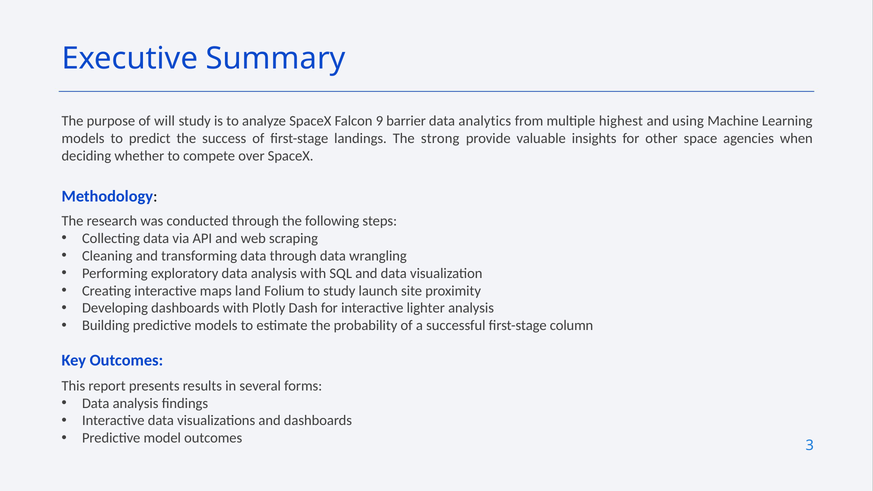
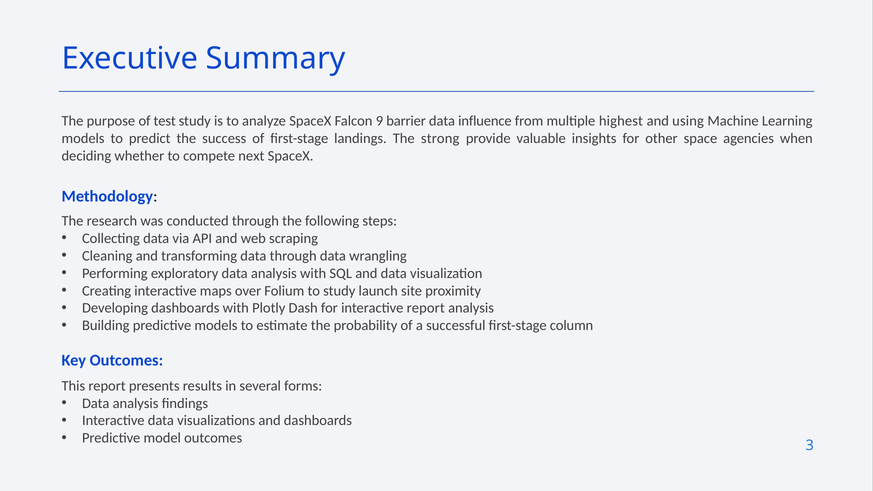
will: will -> test
analytics: analytics -> influence
over: over -> next
land: land -> over
interactive lighter: lighter -> report
